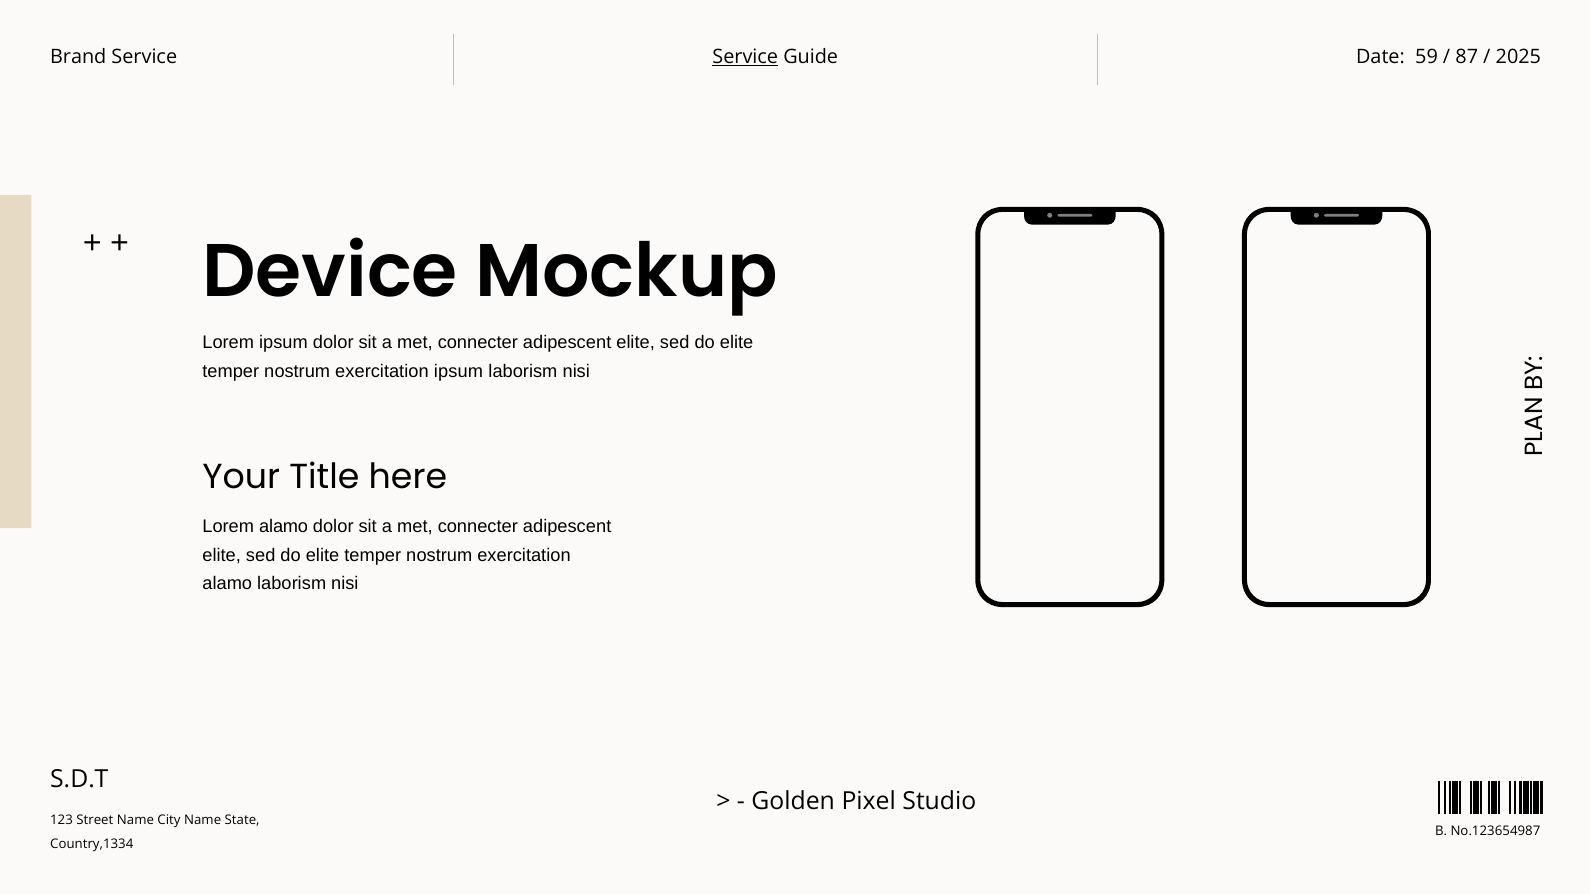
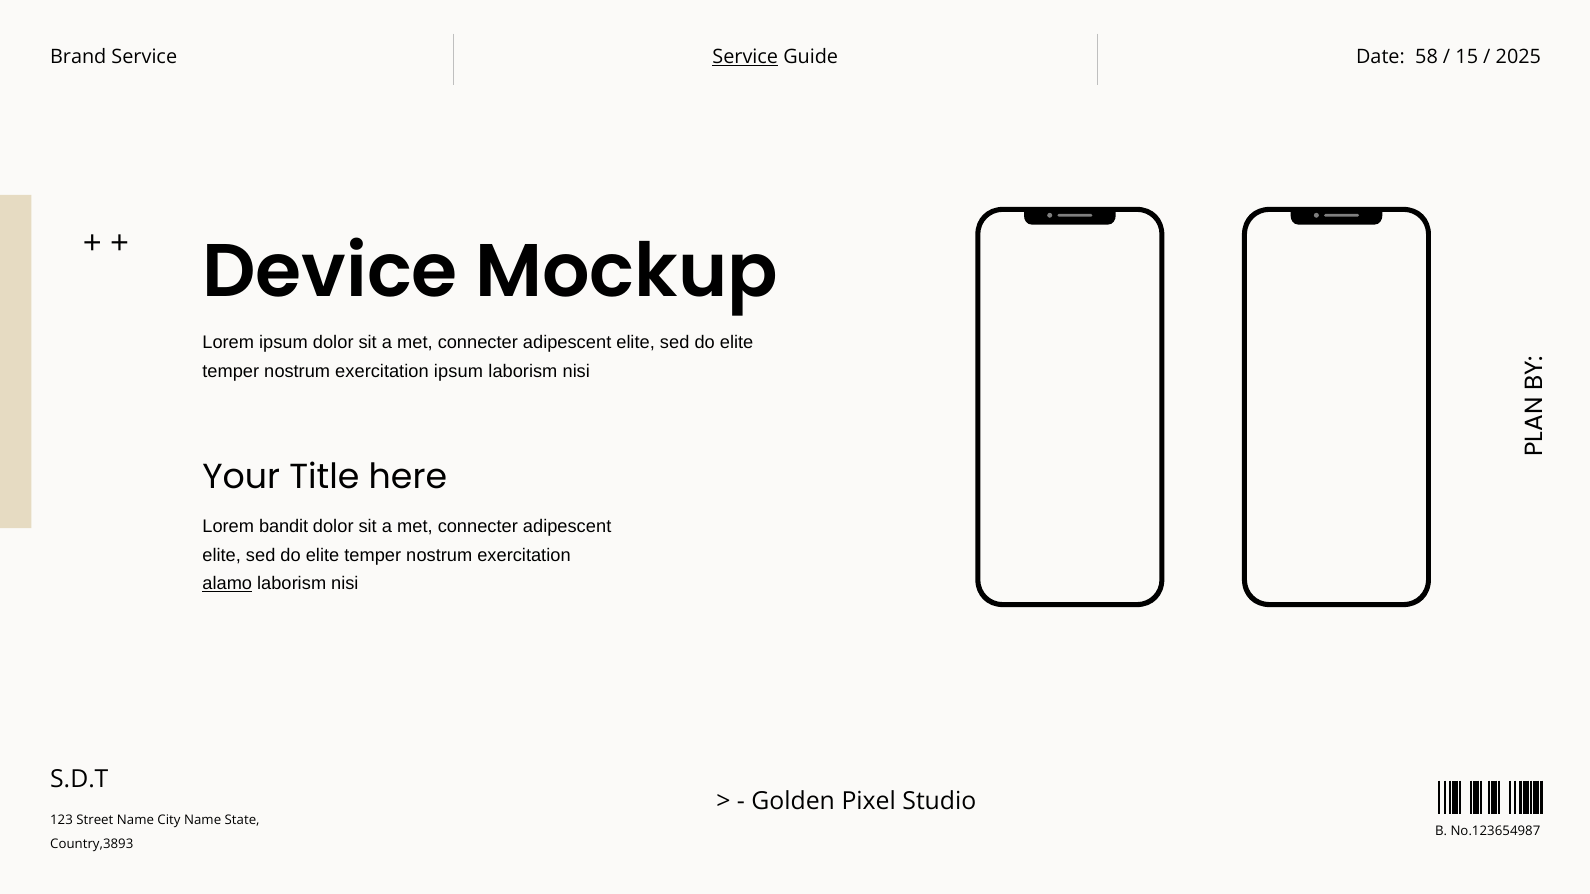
59: 59 -> 58
87: 87 -> 15
Lorem alamo: alamo -> bandit
alamo at (227, 584) underline: none -> present
Country,1334: Country,1334 -> Country,3893
